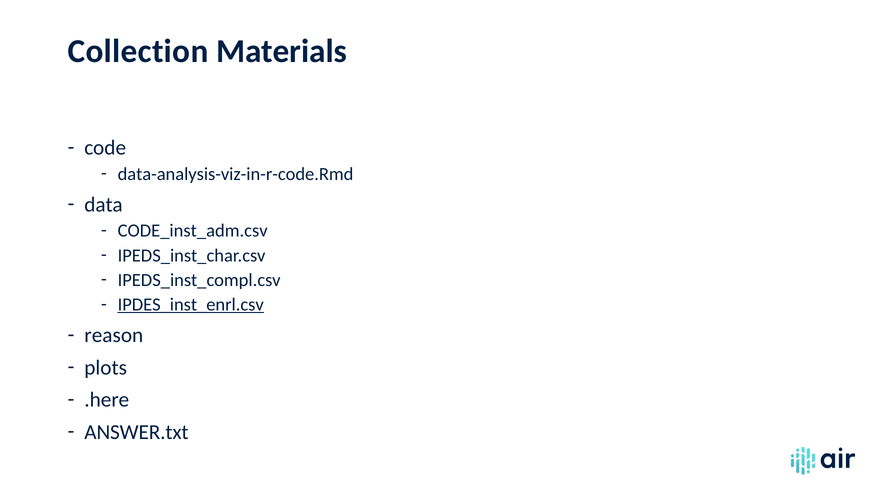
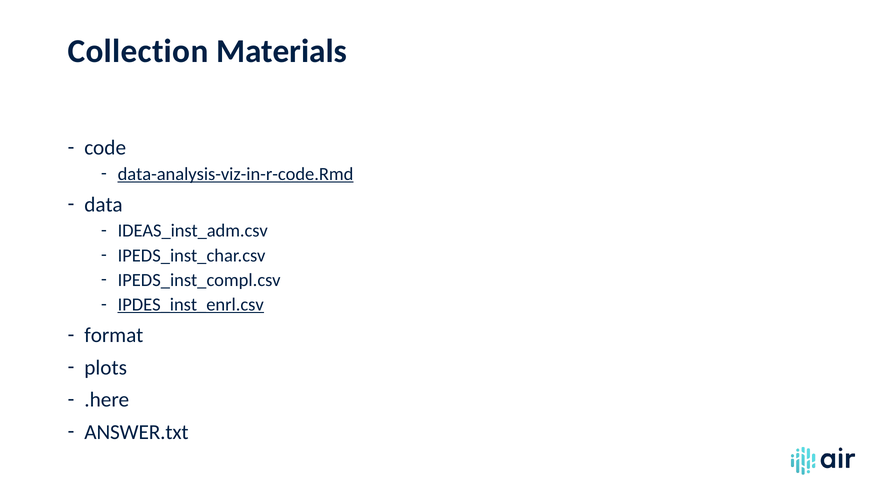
data-analysis-viz-in-r-code.Rmd underline: none -> present
CODE_inst_adm.csv: CODE_inst_adm.csv -> IDEAS_inst_adm.csv
reason: reason -> format
